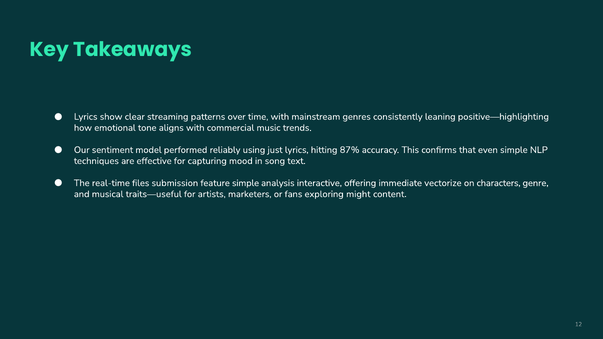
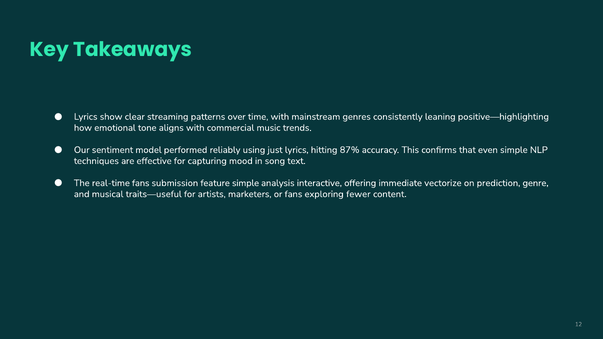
real-time files: files -> fans
characters: characters -> prediction
might: might -> fewer
